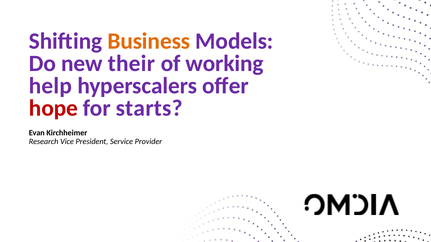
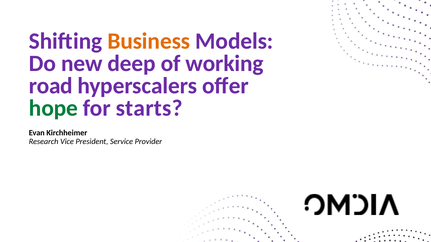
their: their -> deep
help: help -> road
hope colour: red -> green
